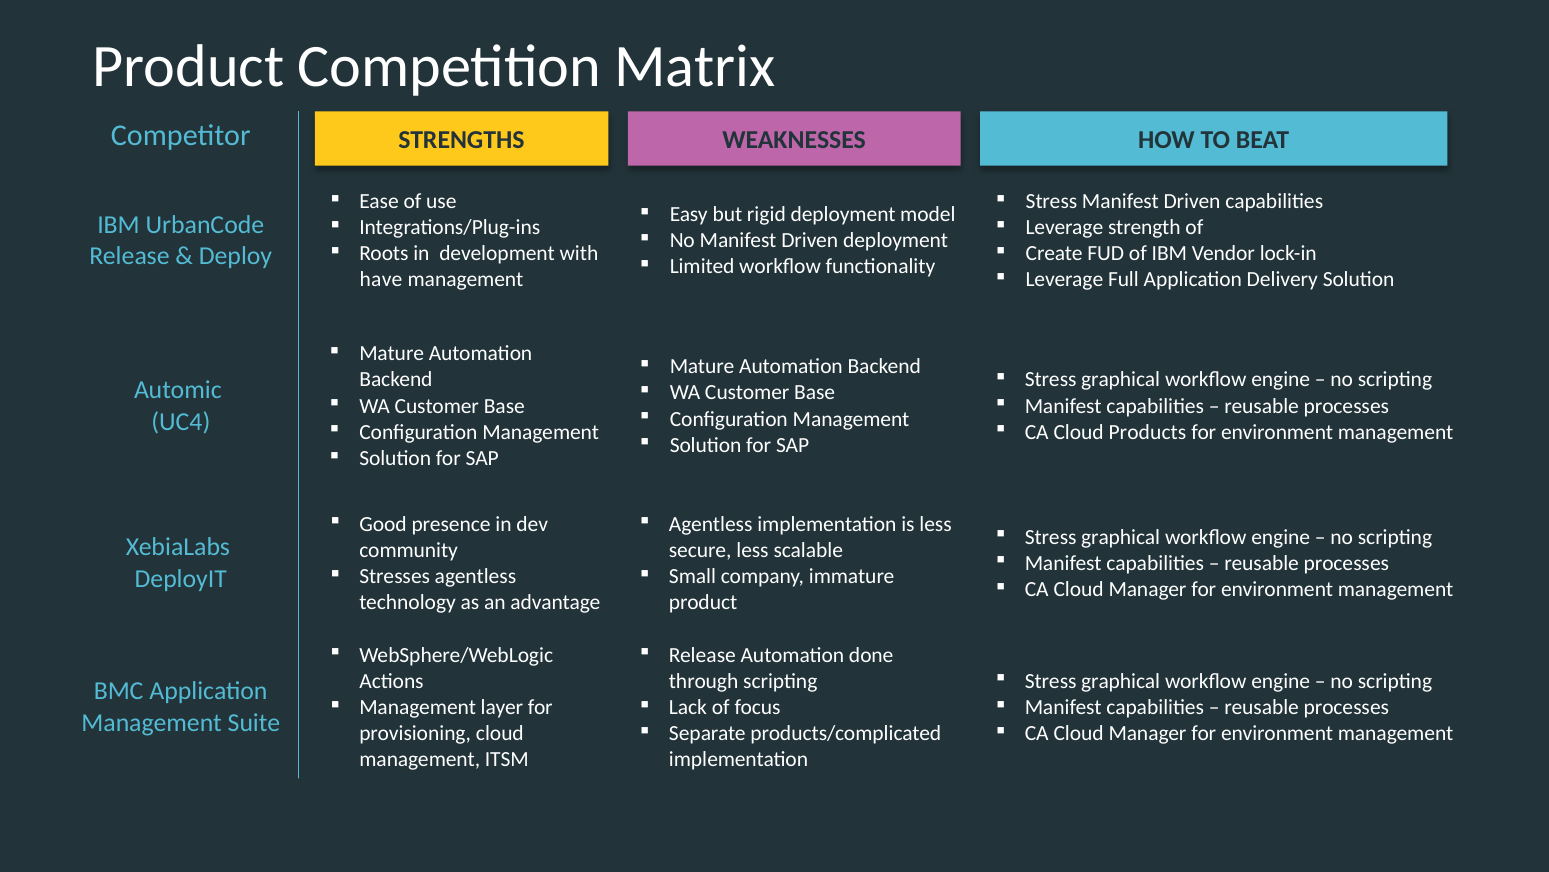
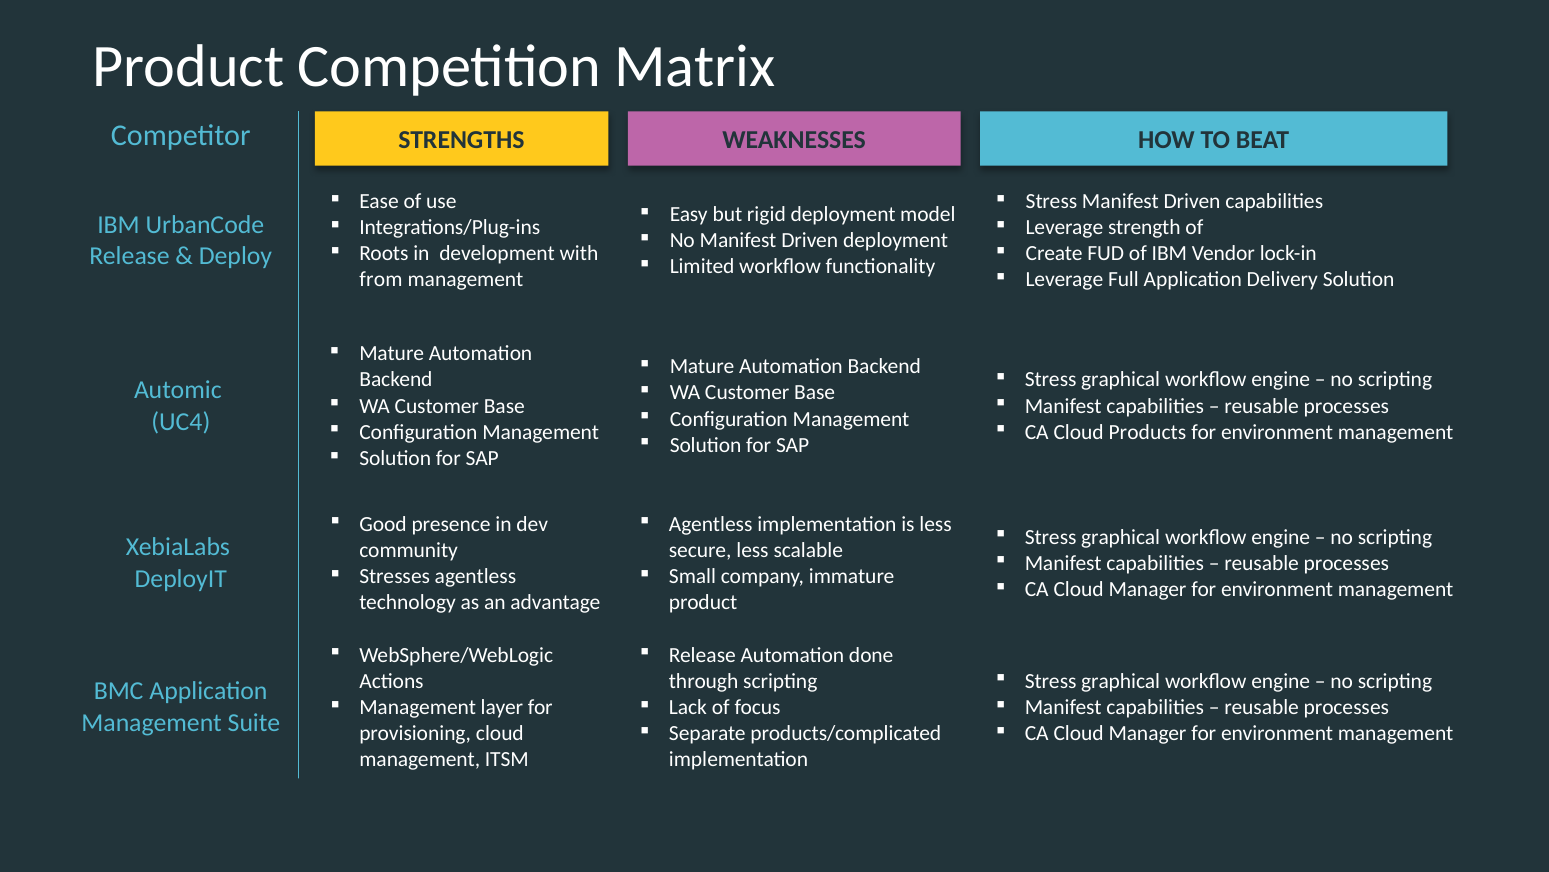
have: have -> from
